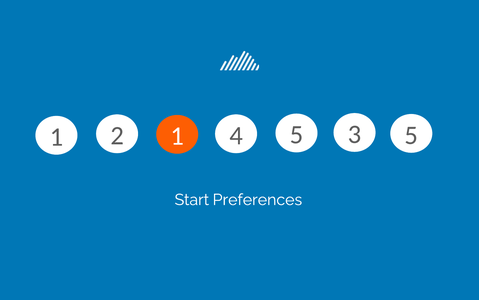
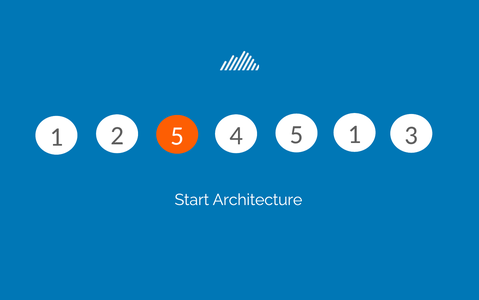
5 5: 5 -> 3
2 1: 1 -> 5
1 3: 3 -> 1
Preferences: Preferences -> Architecture
